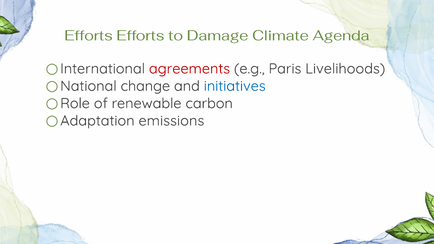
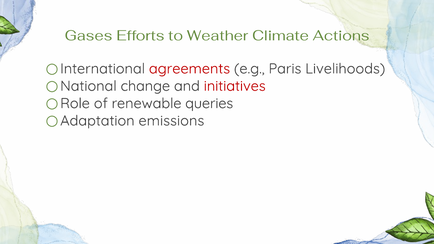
Efforts at (89, 36): Efforts -> Gases
Damage: Damage -> Weather
Agenda: Agenda -> Actions
initiatives colour: blue -> red
carbon: carbon -> queries
